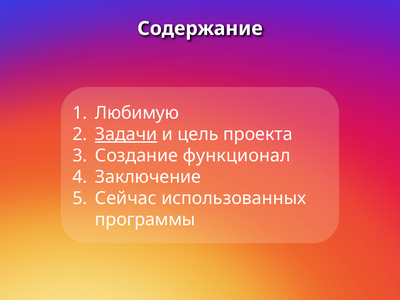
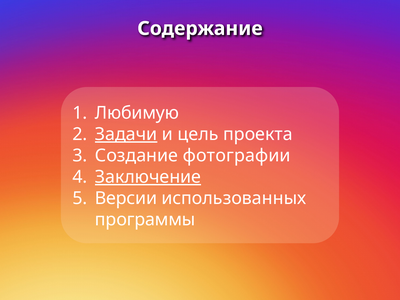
функционал: функционал -> фотографии
Заключение underline: none -> present
Сейчас: Сейчас -> Версии
